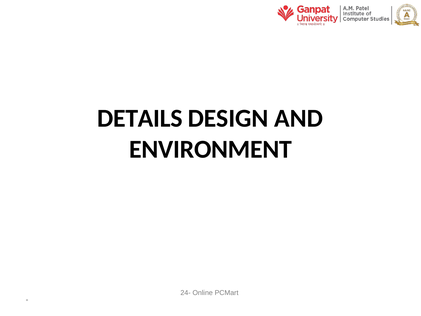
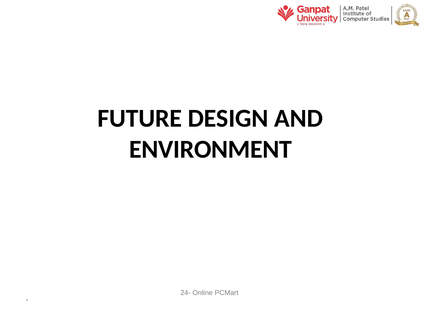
DETAILS: DETAILS -> FUTURE
